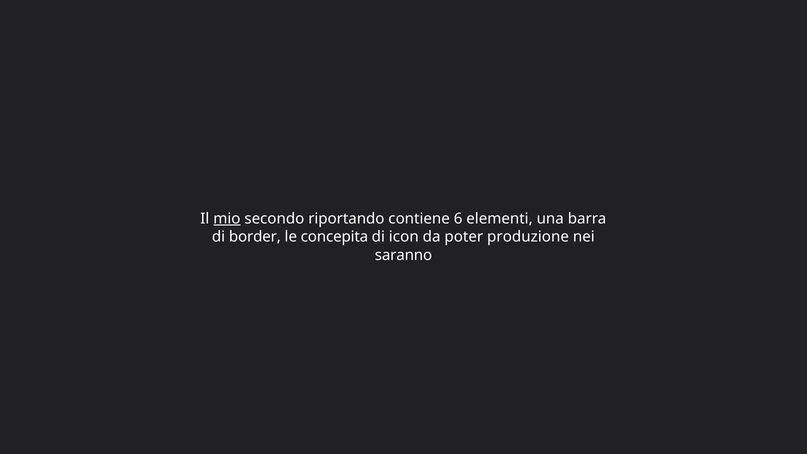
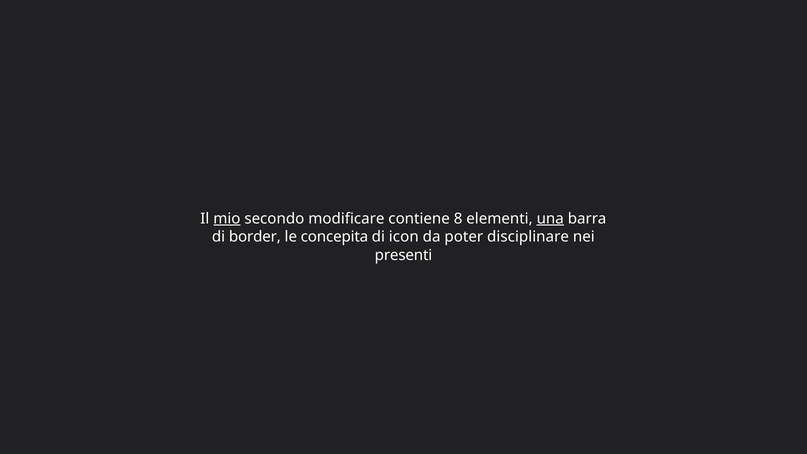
riportando: riportando -> modificare
6: 6 -> 8
una underline: none -> present
produzione: produzione -> disciplinare
saranno: saranno -> presenti
